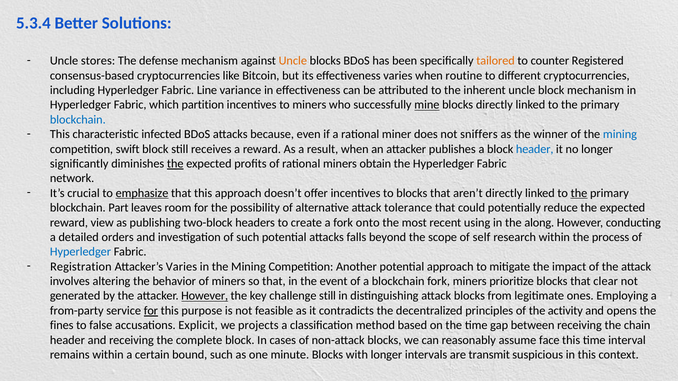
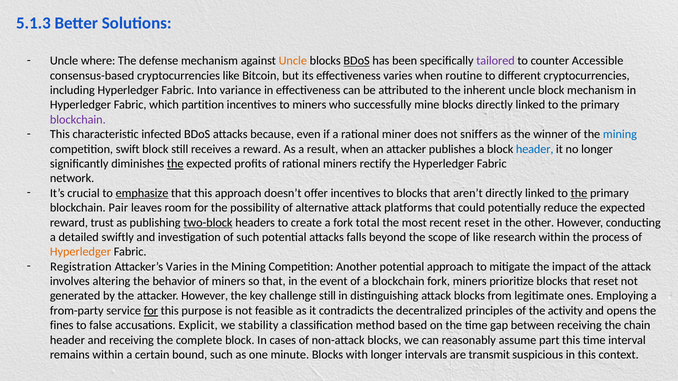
5.3.4: 5.3.4 -> 5.1.3
stores: stores -> where
BDoS at (357, 61) underline: none -> present
tailored colour: orange -> purple
Registered: Registered -> Accessible
Line: Line -> Into
mine underline: present -> none
blockchain at (78, 120) colour: blue -> purple
obtain: obtain -> rectify
Part: Part -> Pair
tolerance: tolerance -> platforms
view: view -> trust
two-block underline: none -> present
onto: onto -> total
recent using: using -> reset
along: along -> other
orders: orders -> swiftly
of self: self -> like
Hyperledger at (81, 252) colour: blue -> orange
that clear: clear -> reset
However at (205, 296) underline: present -> none
projects: projects -> stability
face: face -> part
